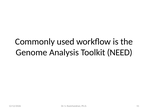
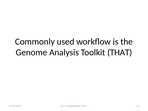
NEED: NEED -> THAT
